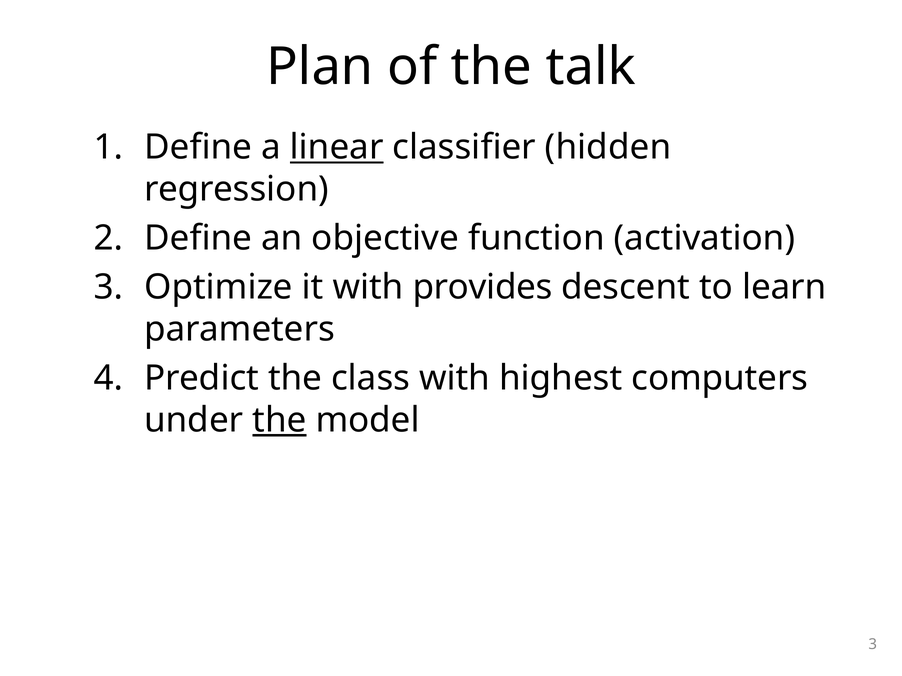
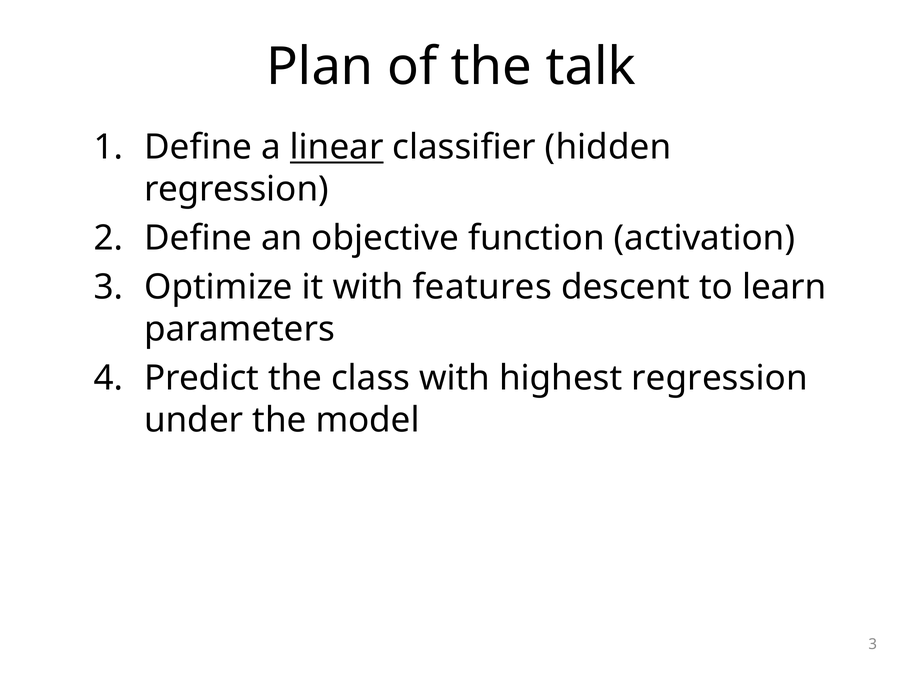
provides: provides -> features
highest computers: computers -> regression
the at (279, 421) underline: present -> none
